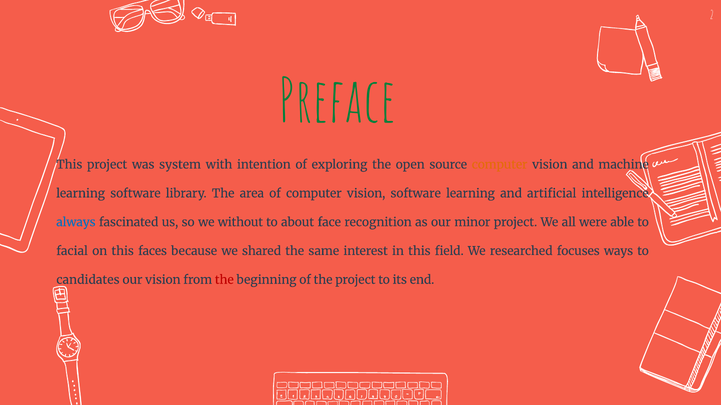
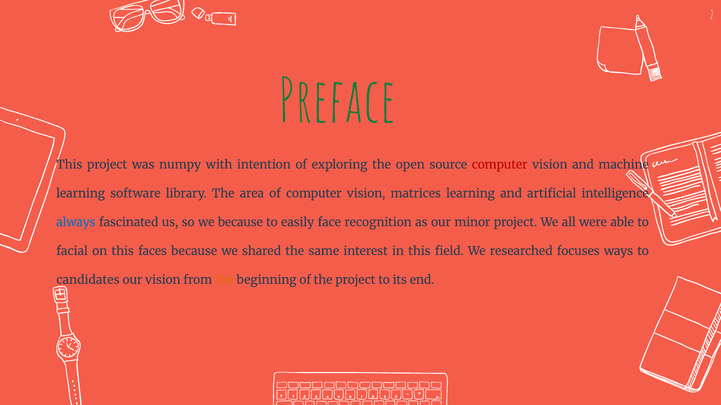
system: system -> numpy
computer at (500, 165) colour: orange -> red
vision software: software -> matrices
we without: without -> because
about: about -> easily
the at (224, 280) colour: red -> orange
